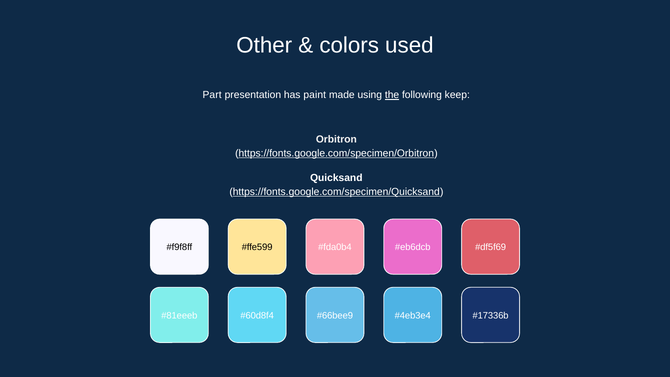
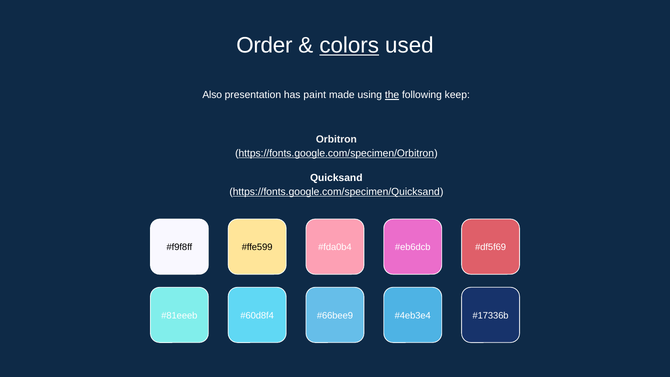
Other: Other -> Order
colors underline: none -> present
Part: Part -> Also
